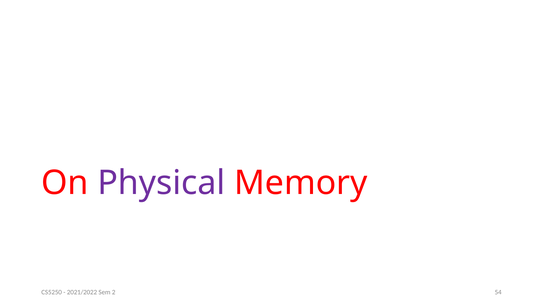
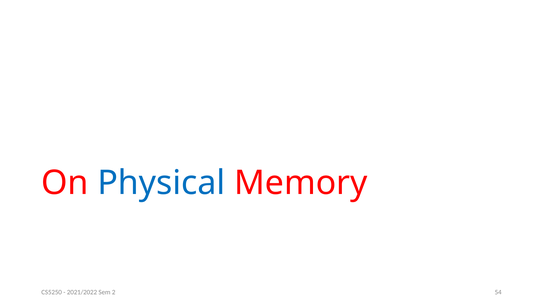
Physical colour: purple -> blue
